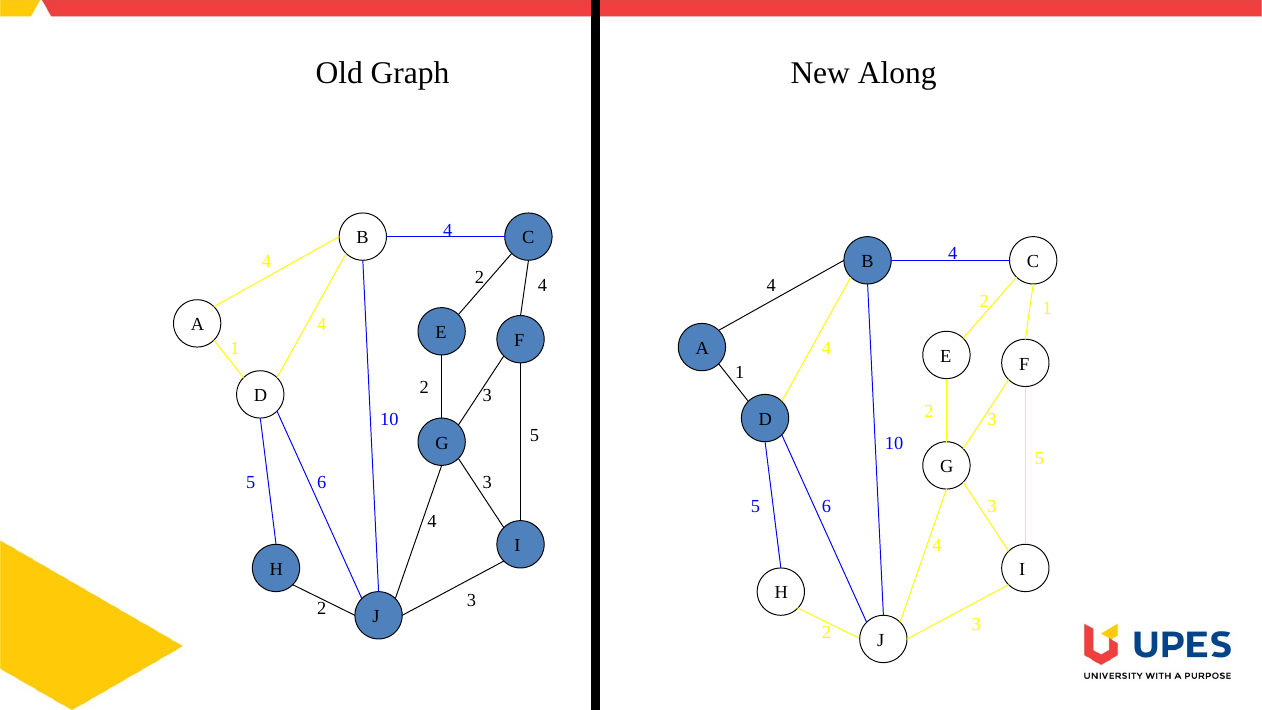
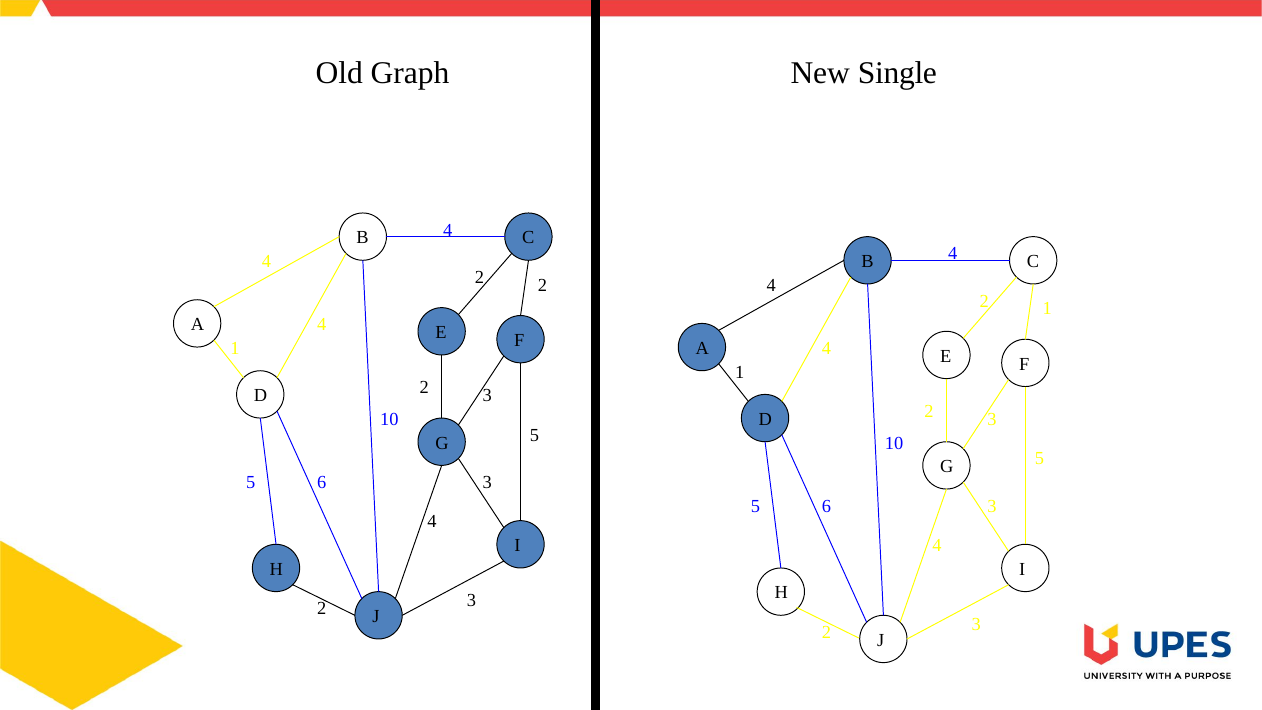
Along: Along -> Single
2 4: 4 -> 2
